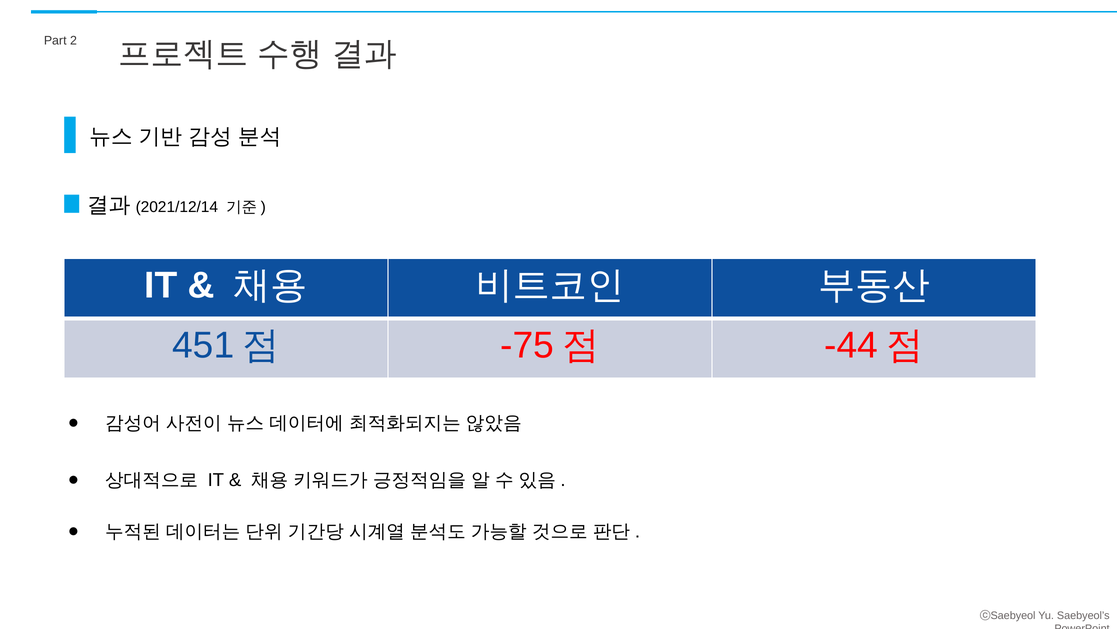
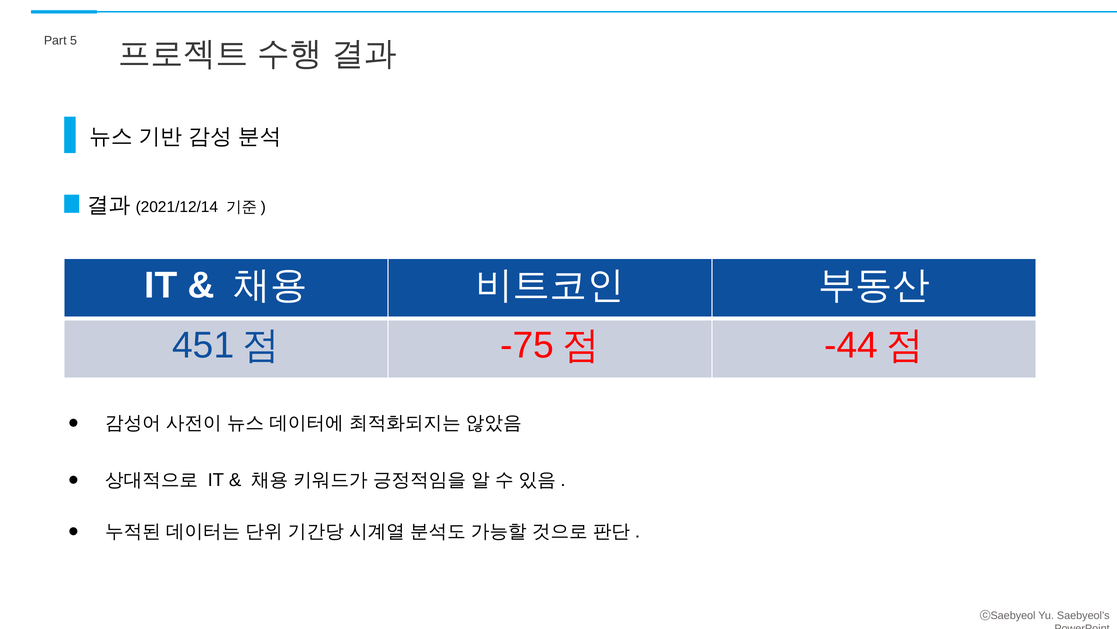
2: 2 -> 5
